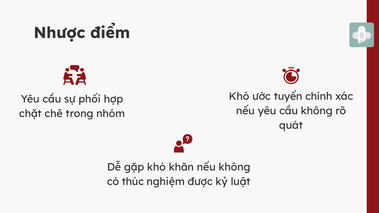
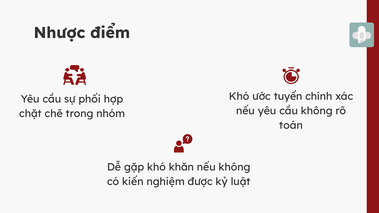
quát: quát -> toán
thúc: thúc -> kiến
